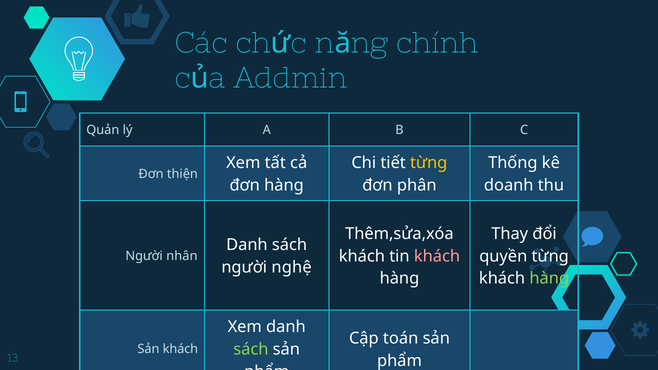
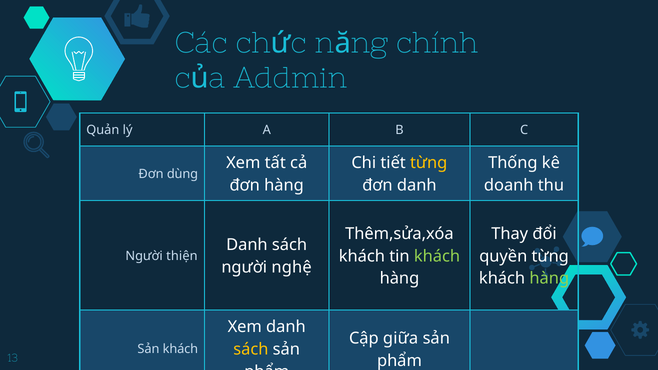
thiện: thiện -> dùng
đơn phân: phân -> danh
khách at (437, 256) colour: pink -> light green
nhân: nhân -> thiện
toán: toán -> giữa
sách at (251, 350) colour: light green -> yellow
